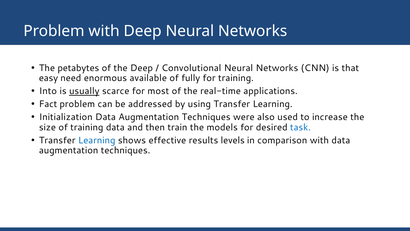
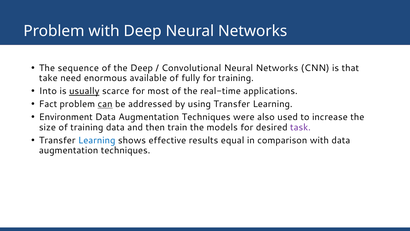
petabytes: petabytes -> sequence
easy: easy -> take
can underline: none -> present
Initialization: Initialization -> Environment
task colour: blue -> purple
levels: levels -> equal
